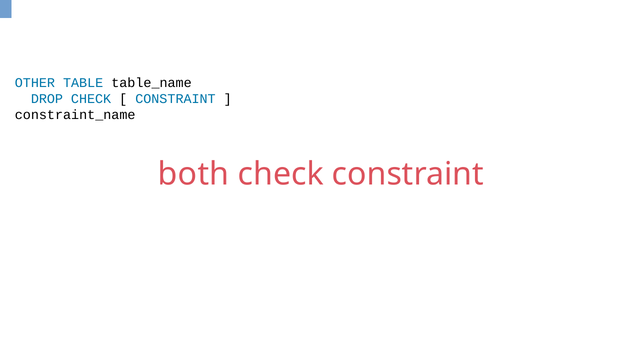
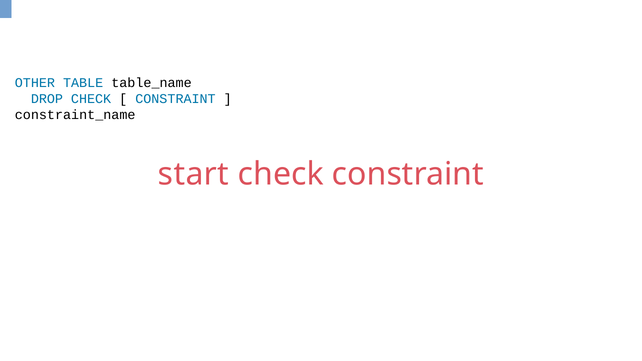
both: both -> start
